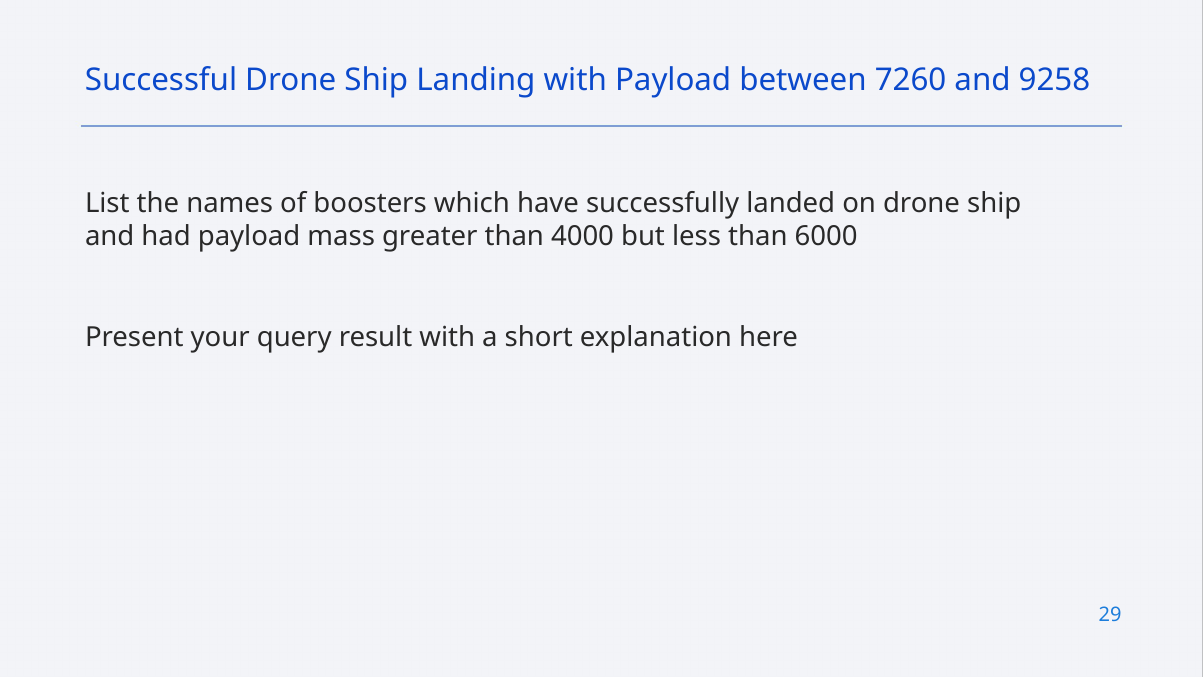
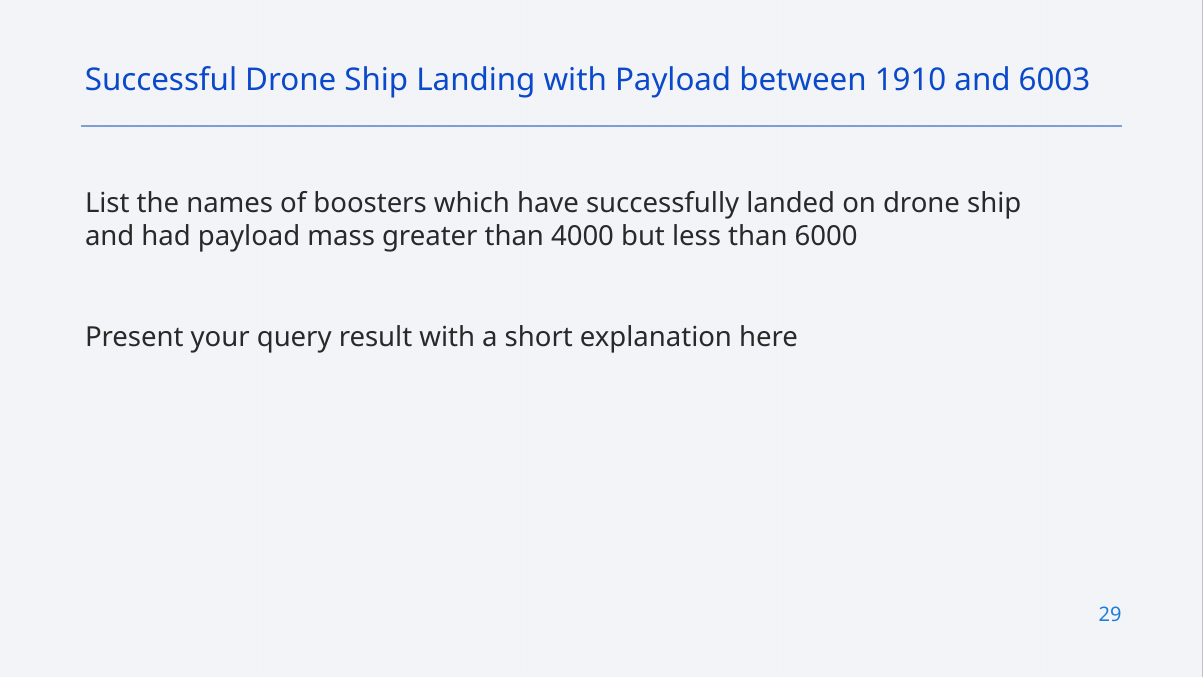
7260: 7260 -> 1910
9258: 9258 -> 6003
